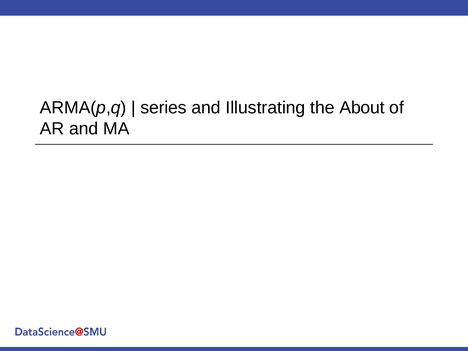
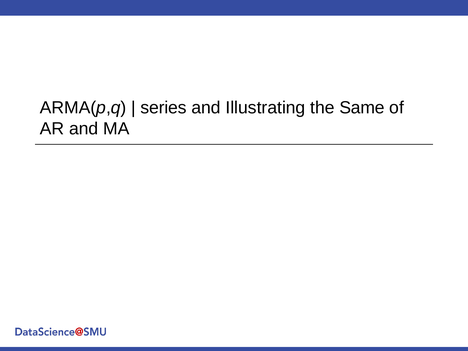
About: About -> Same
